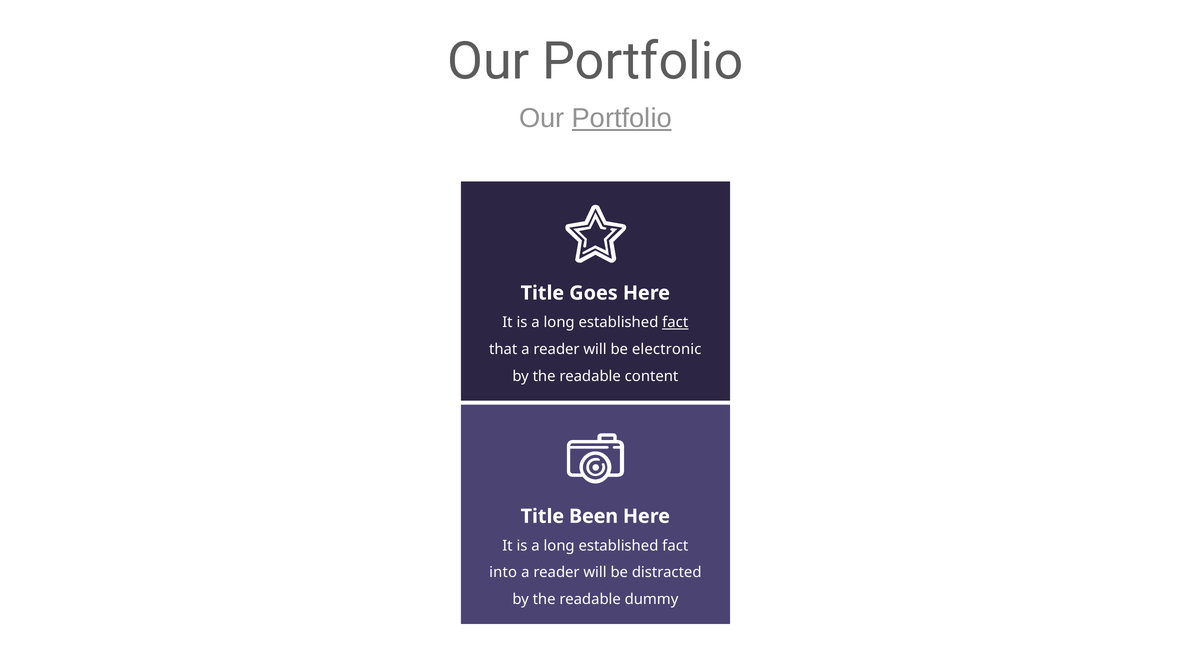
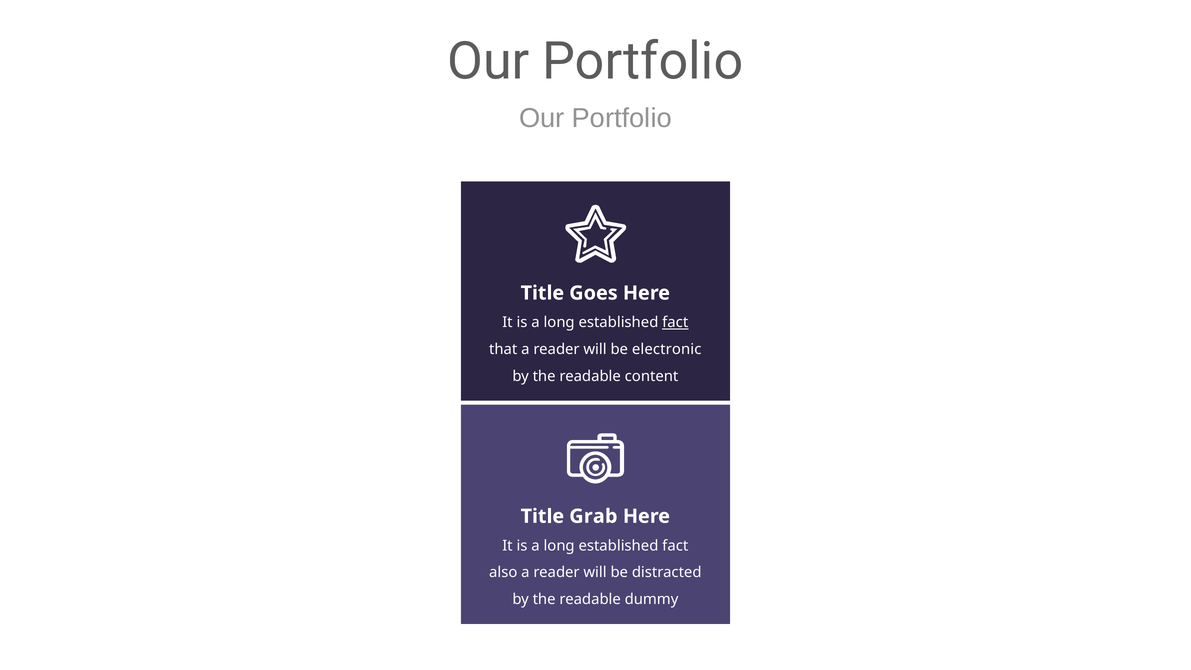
Portfolio at (622, 118) underline: present -> none
Been: Been -> Grab
into: into -> also
